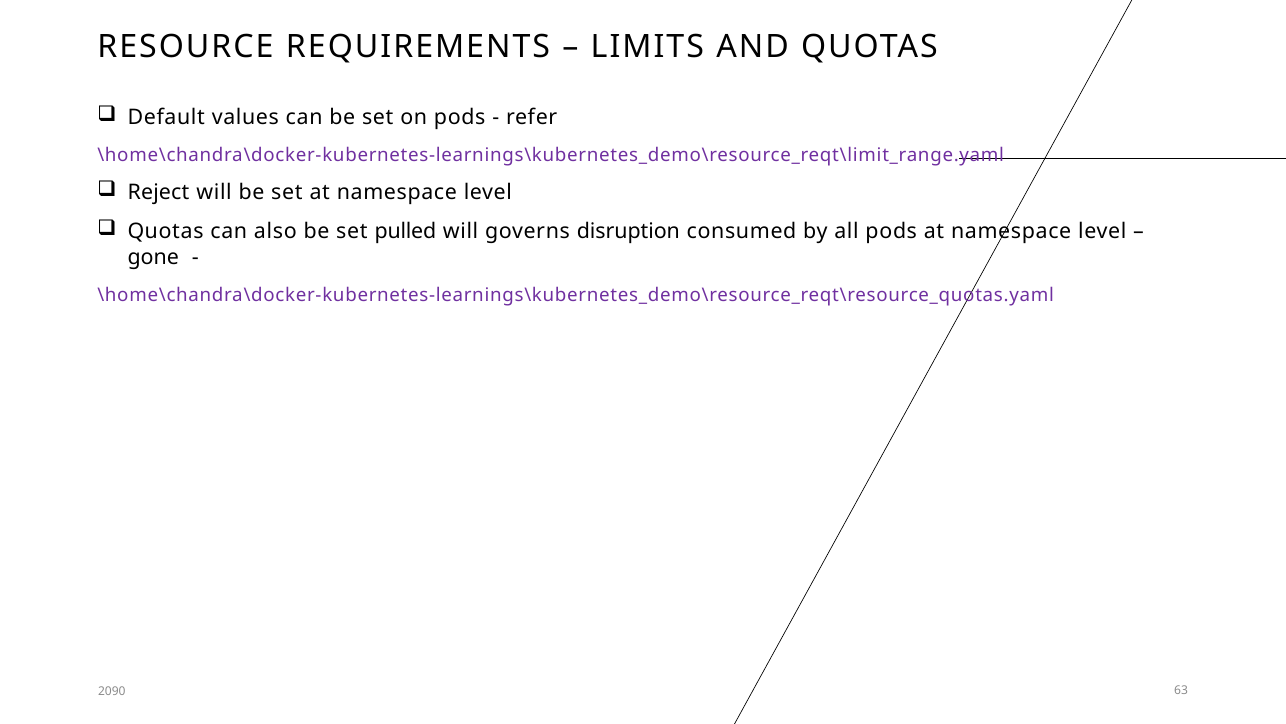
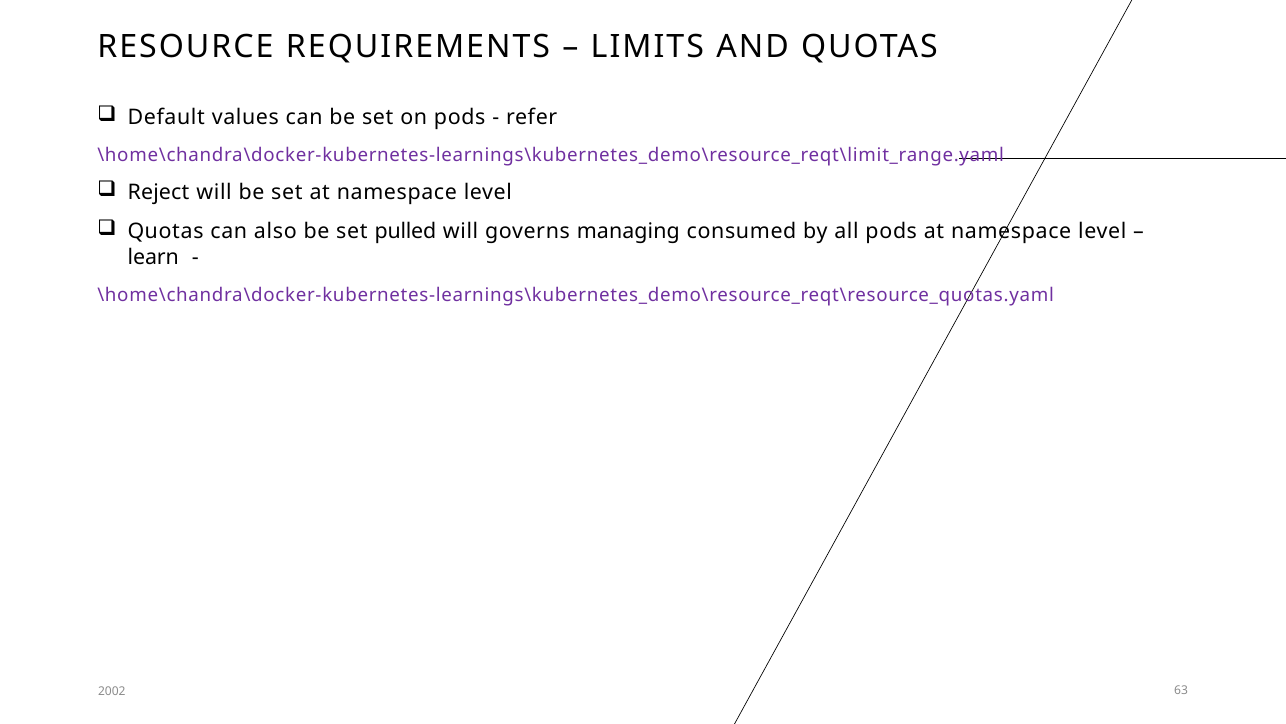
disruption: disruption -> managing
gone: gone -> learn
2090: 2090 -> 2002
